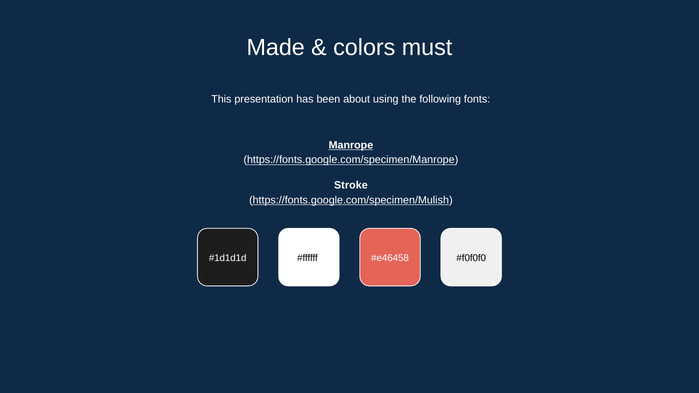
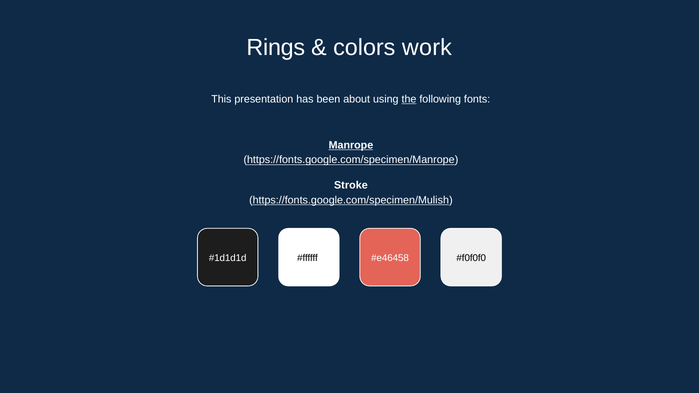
Made: Made -> Rings
must: must -> work
the underline: none -> present
